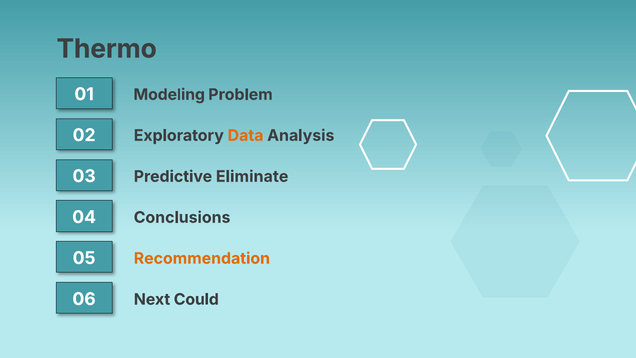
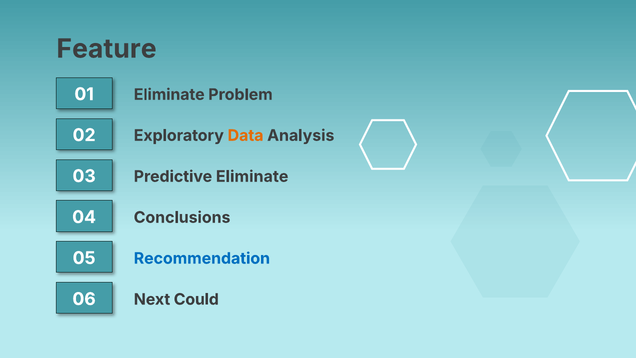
Thermo: Thermo -> Feature
01 Modeling: Modeling -> Eliminate
Recommendation colour: orange -> blue
